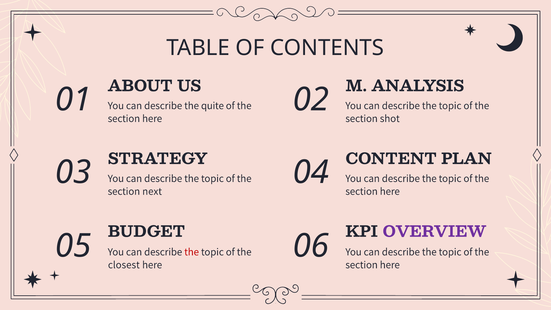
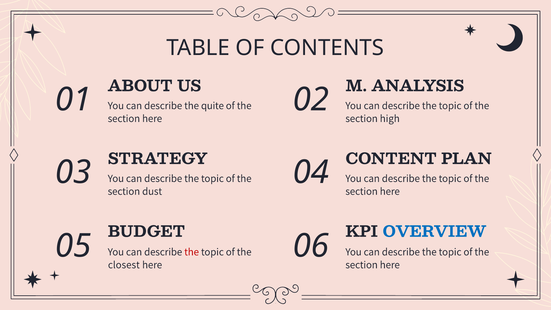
shot: shot -> high
next: next -> dust
OVERVIEW colour: purple -> blue
